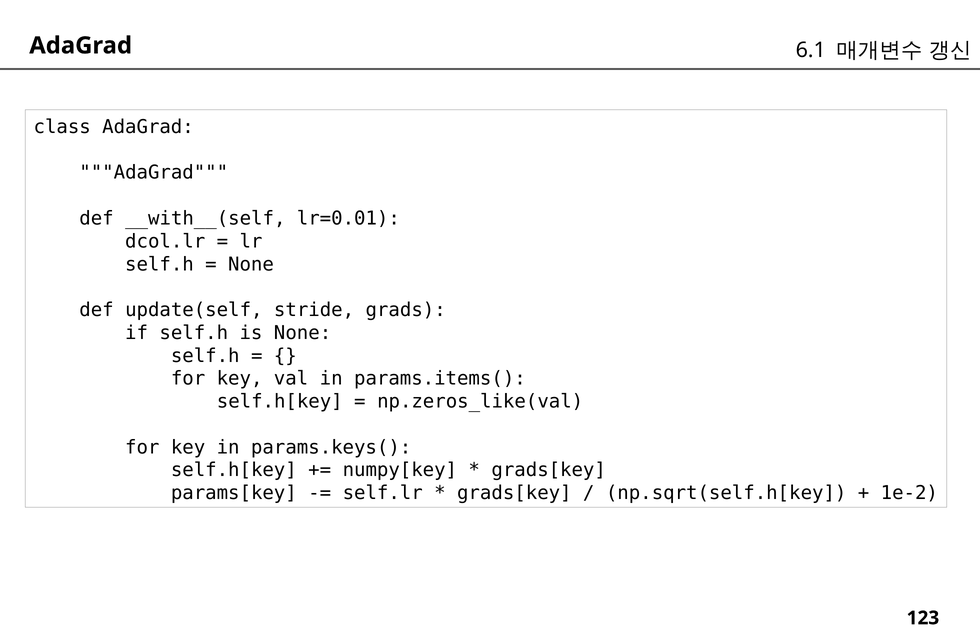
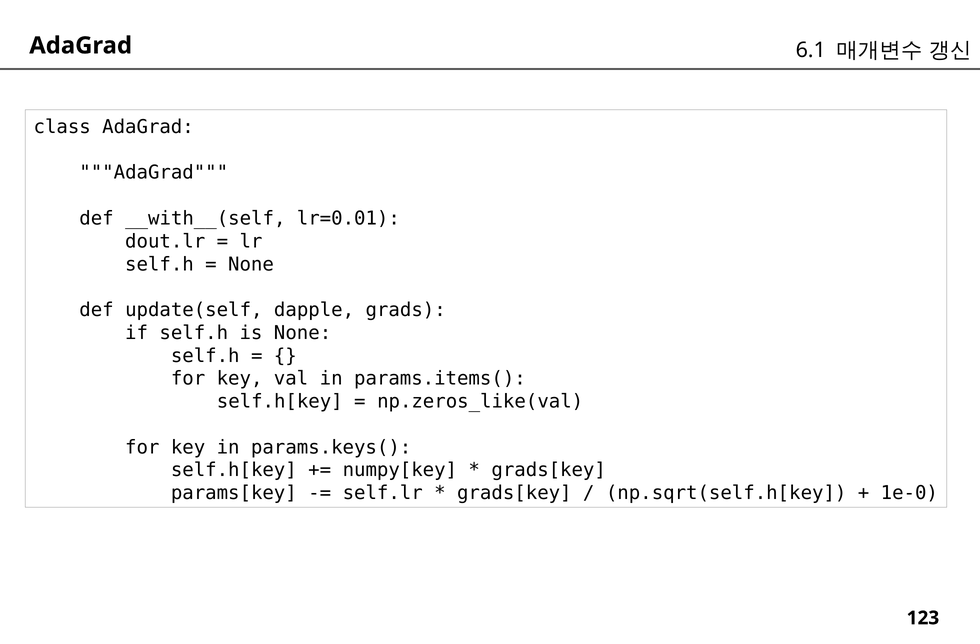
dcol.lr: dcol.lr -> dout.lr
stride: stride -> dapple
1e-2: 1e-2 -> 1e-0
